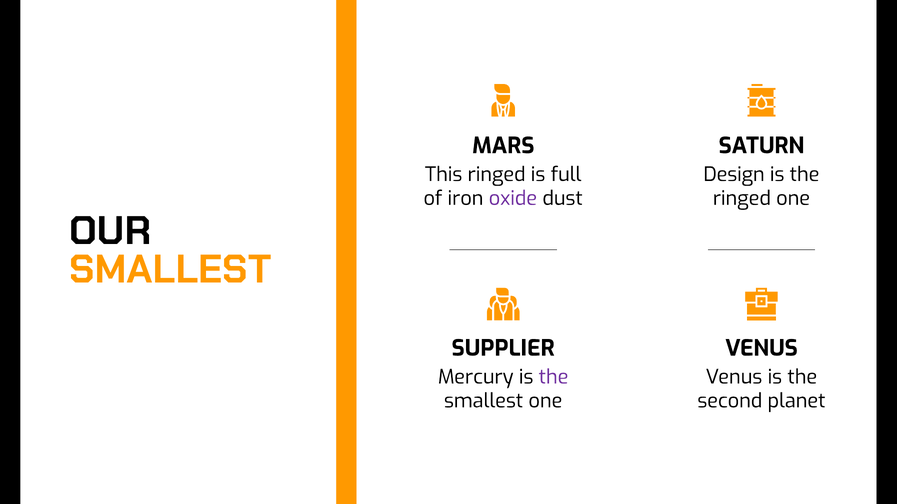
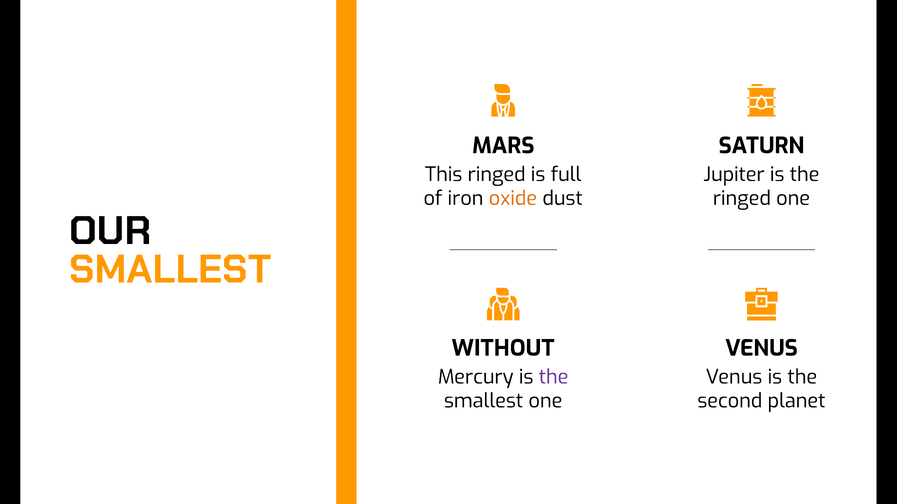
Design: Design -> Jupiter
oxide colour: purple -> orange
SUPPLIER: SUPPLIER -> WITHOUT
